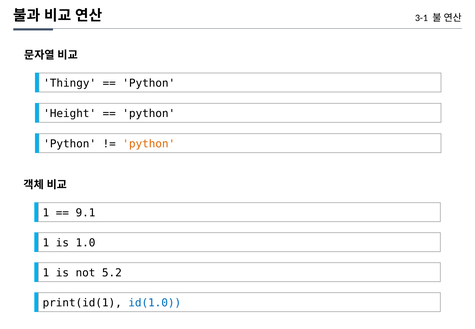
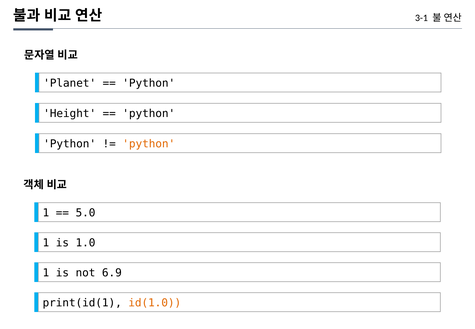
Thingy: Thingy -> Planet
9.1: 9.1 -> 5.0
5.2: 5.2 -> 6.9
id(1.0 colour: blue -> orange
